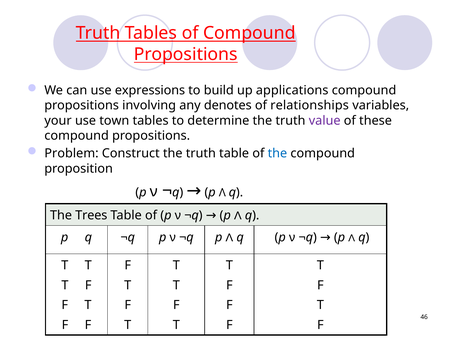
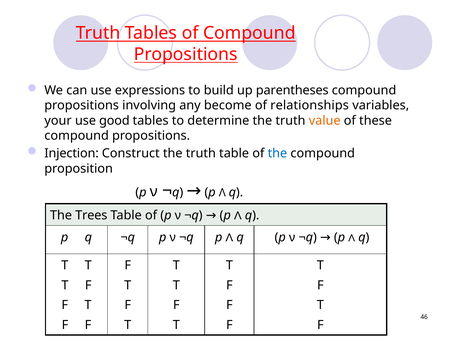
applications: applications -> parentheses
denotes: denotes -> become
town: town -> good
value colour: purple -> orange
Problem: Problem -> Injection
